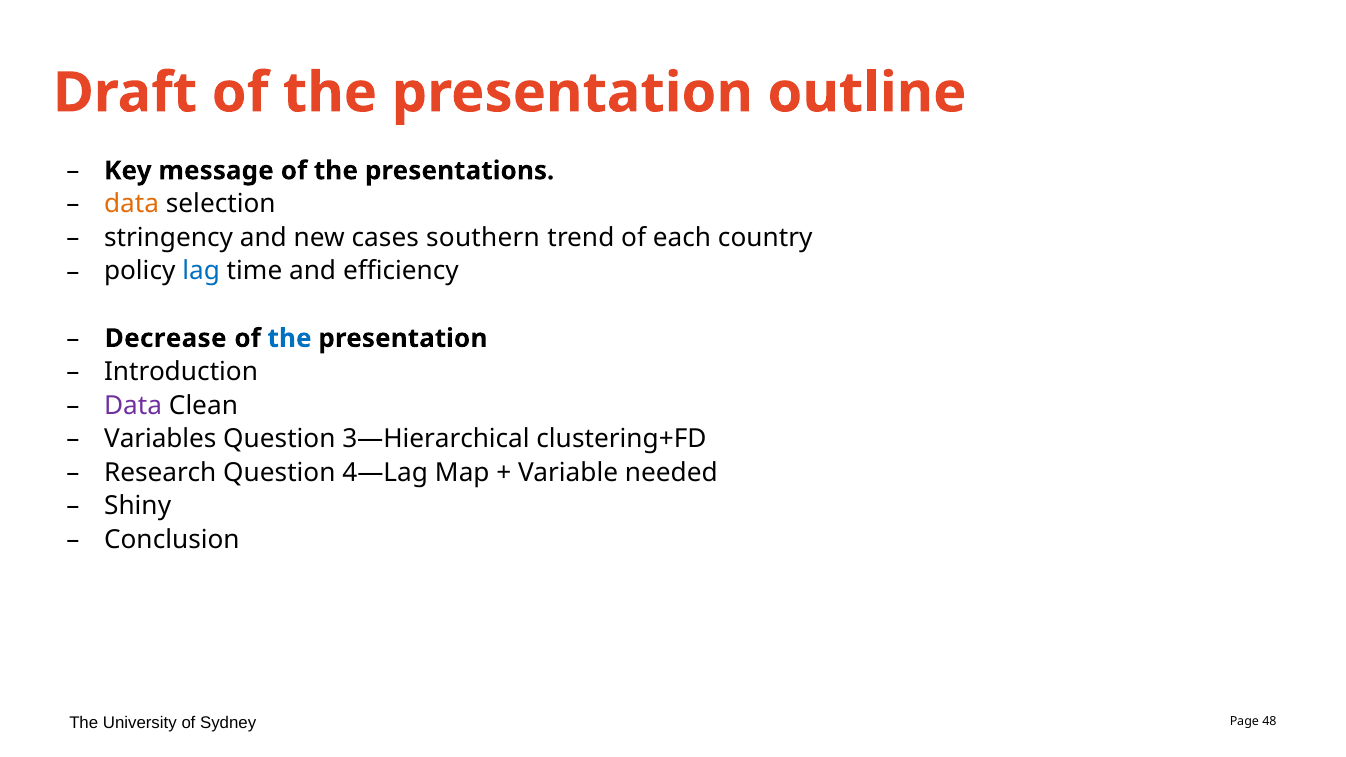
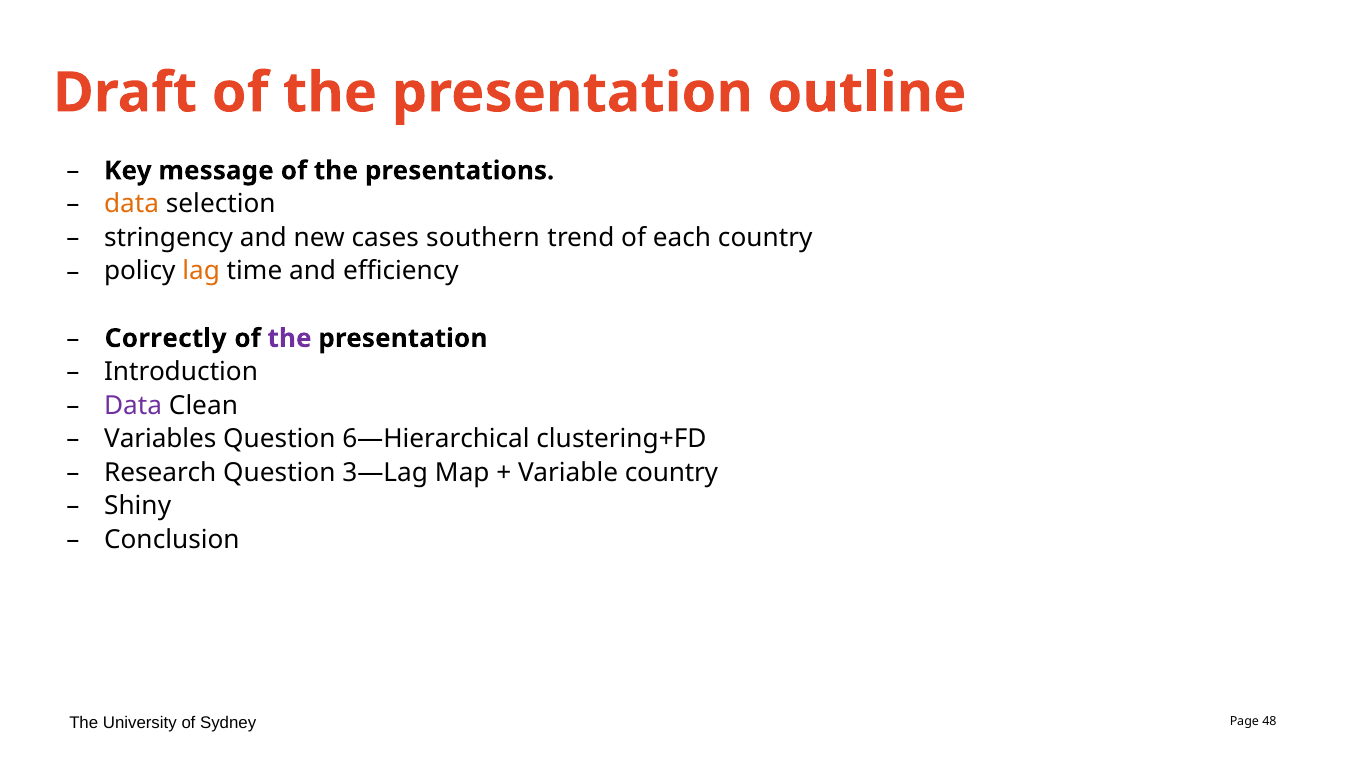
lag colour: blue -> orange
Decrease: Decrease -> Correctly
the at (290, 338) colour: blue -> purple
3—Hierarchical: 3—Hierarchical -> 6—Hierarchical
4—Lag: 4—Lag -> 3—Lag
Variable needed: needed -> country
